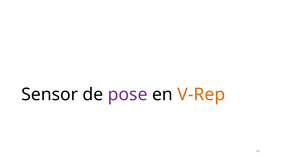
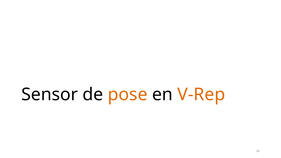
pose colour: purple -> orange
